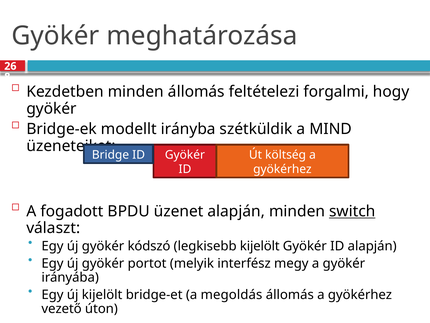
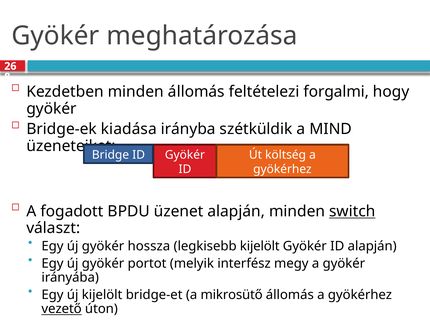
modellt: modellt -> kiadása
kódszó: kódszó -> hossza
megoldás: megoldás -> mikrosütő
vezető underline: none -> present
